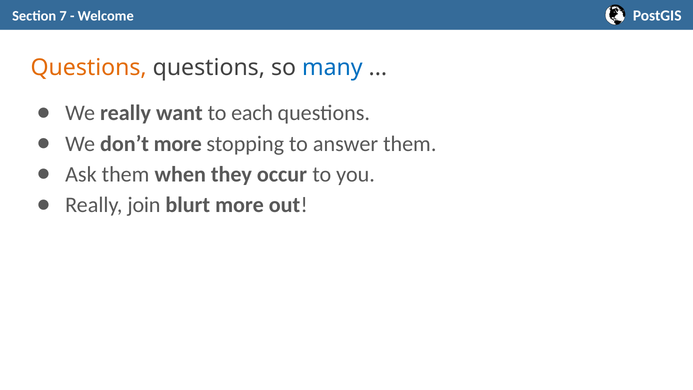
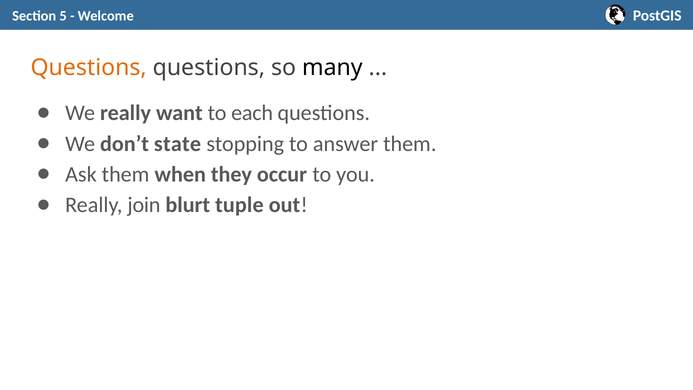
7: 7 -> 5
many colour: blue -> black
don’t more: more -> state
blurt more: more -> tuple
